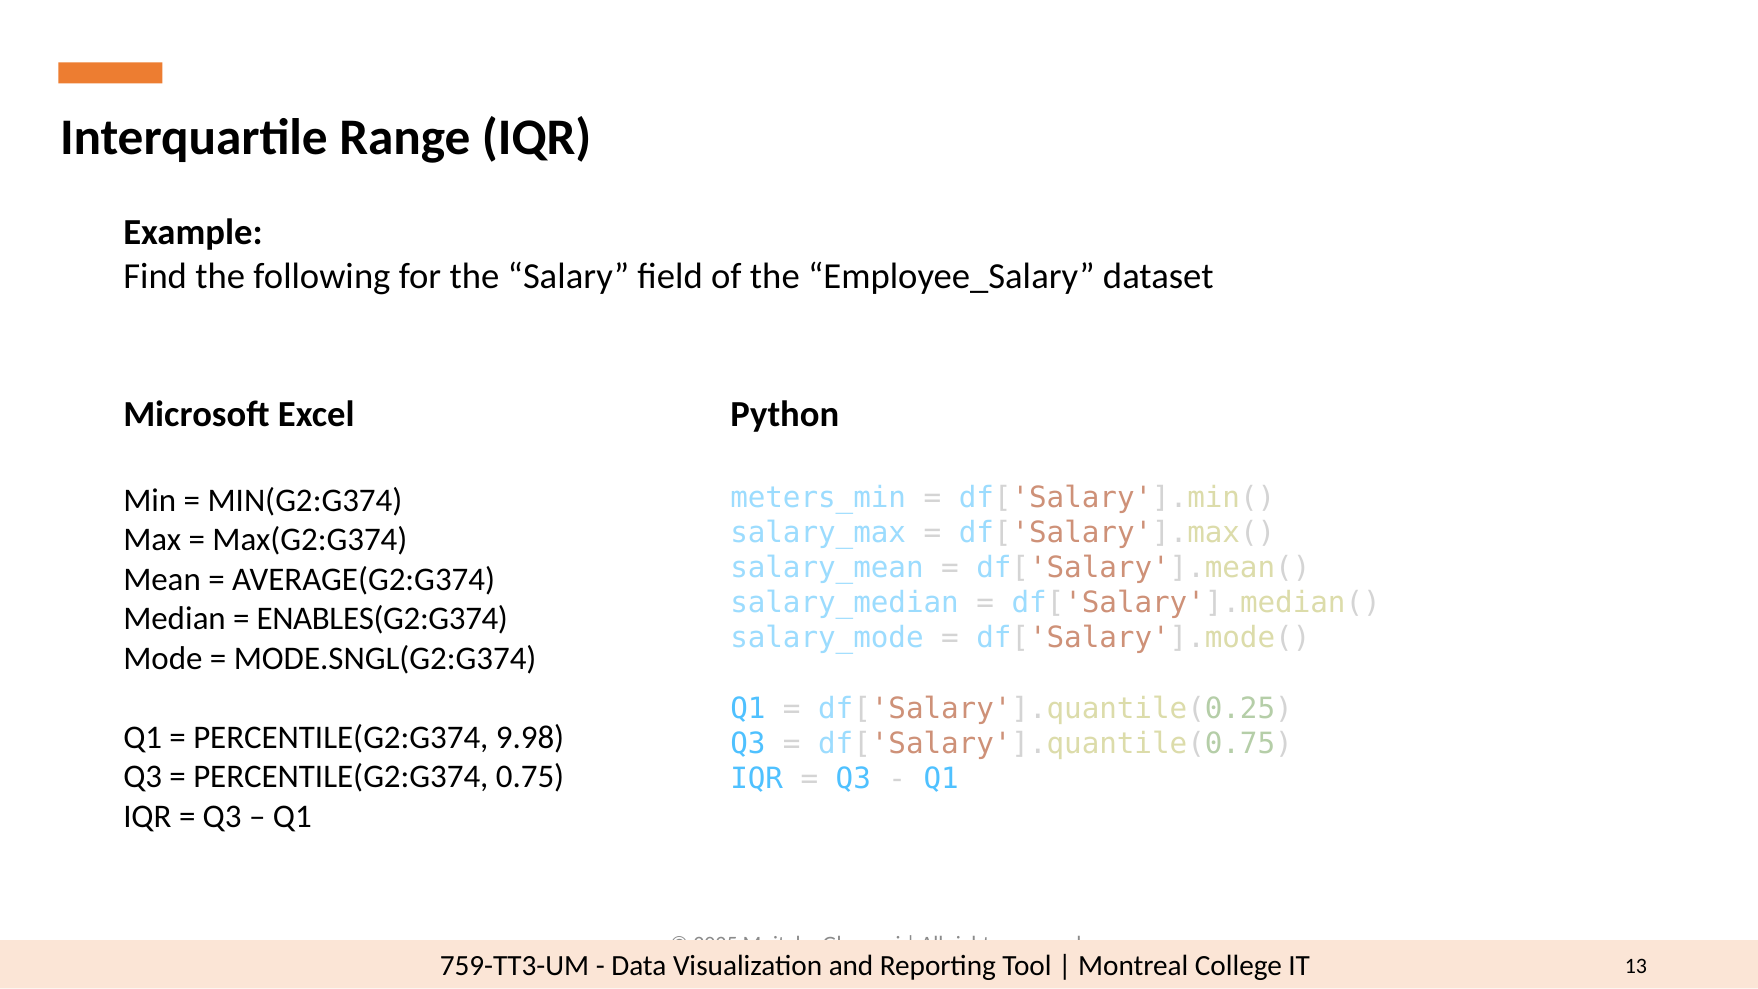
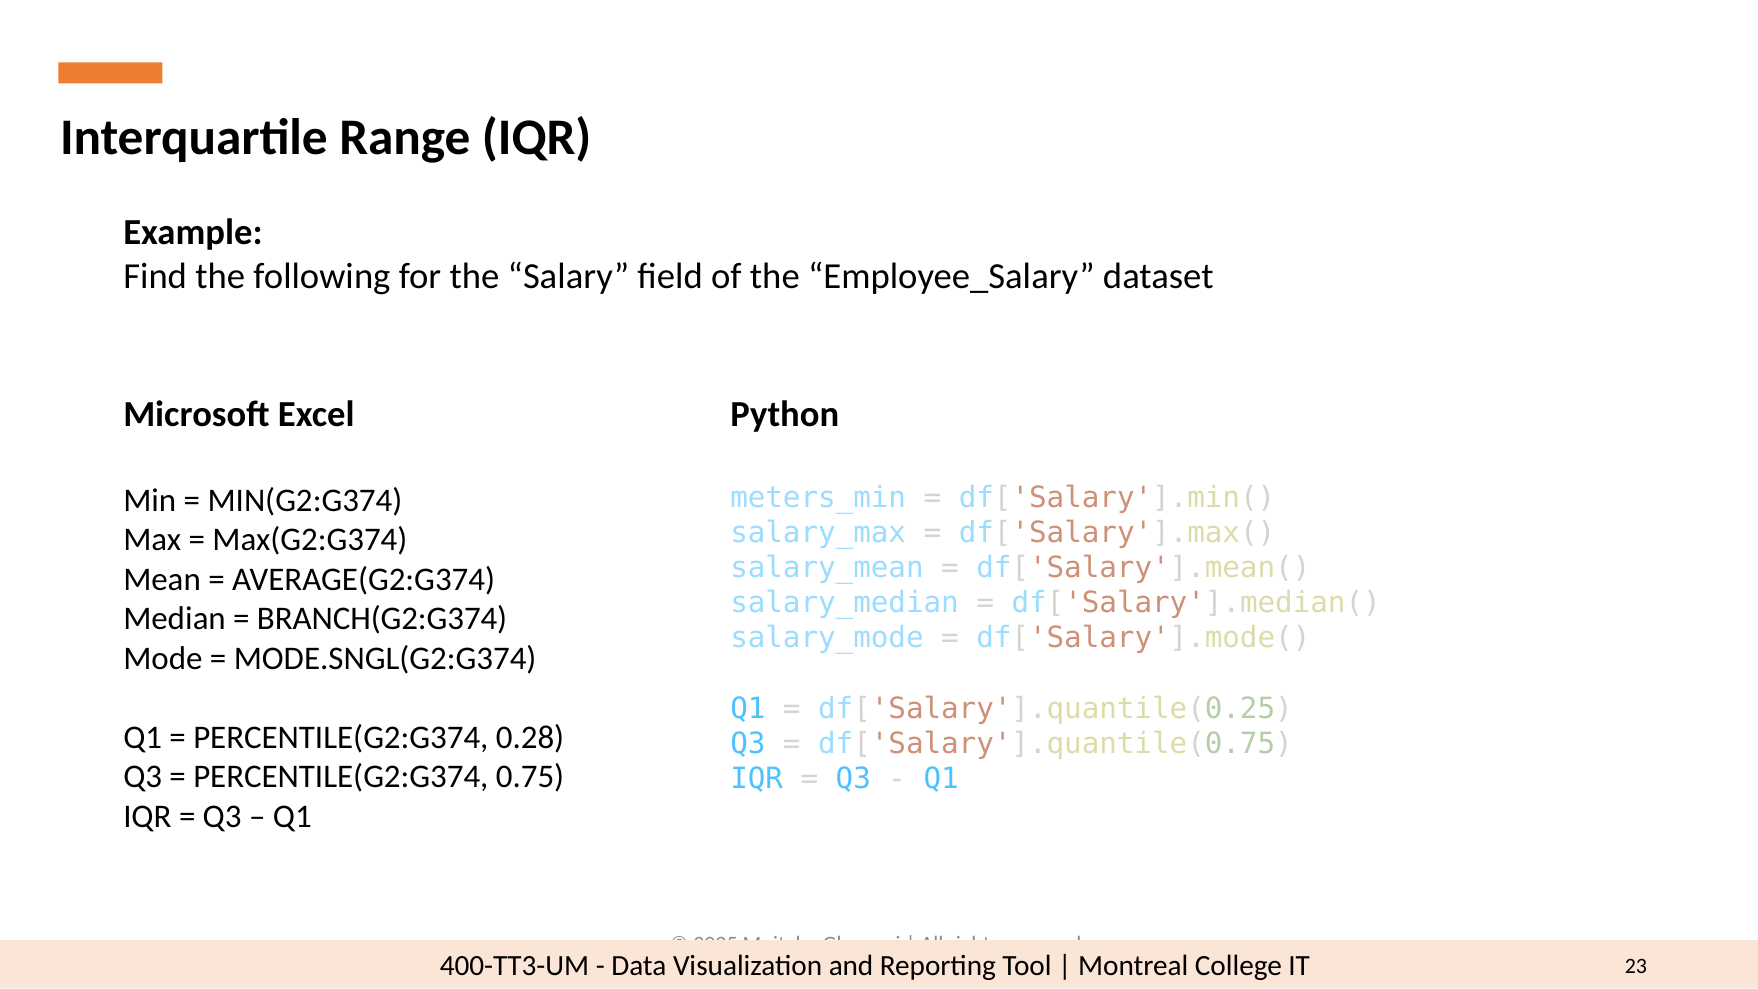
ENABLES(G2:G374: ENABLES(G2:G374 -> BRANCH(G2:G374
9.98: 9.98 -> 0.28
759-TT3-UM: 759-TT3-UM -> 400-TT3-UM
13: 13 -> 23
